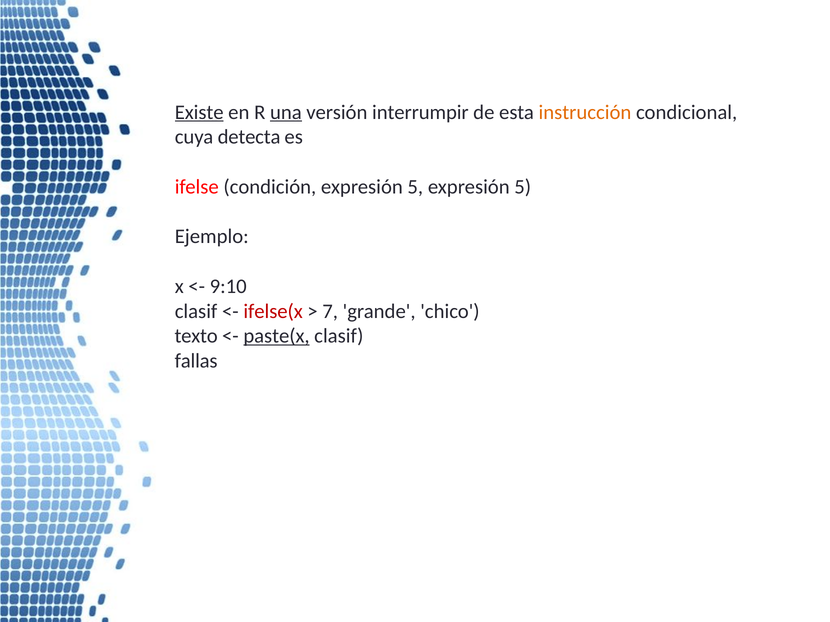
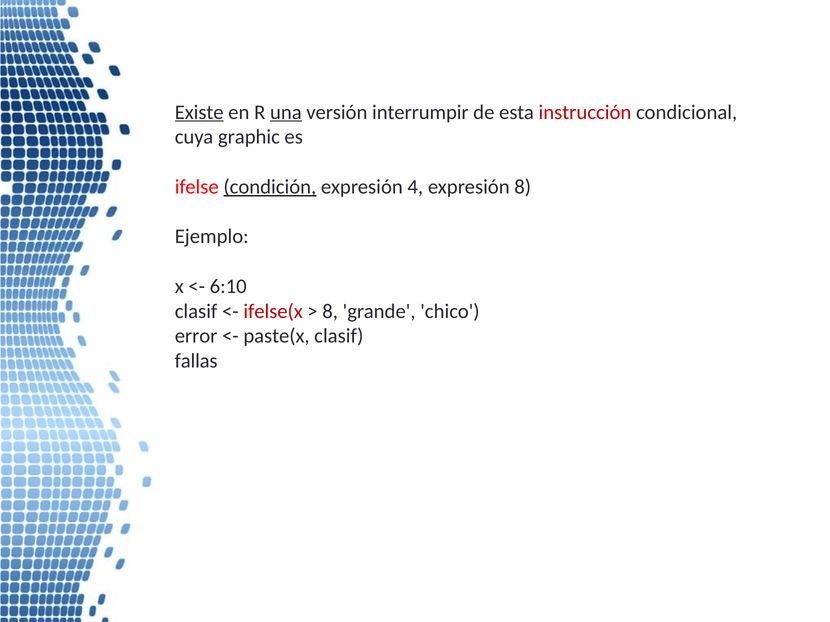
instrucción colour: orange -> red
detecta: detecta -> graphic
condición underline: none -> present
5 at (415, 187): 5 -> 4
5 at (523, 187): 5 -> 8
9:10: 9:10 -> 6:10
7 at (330, 311): 7 -> 8
texto: texto -> error
paste(x underline: present -> none
